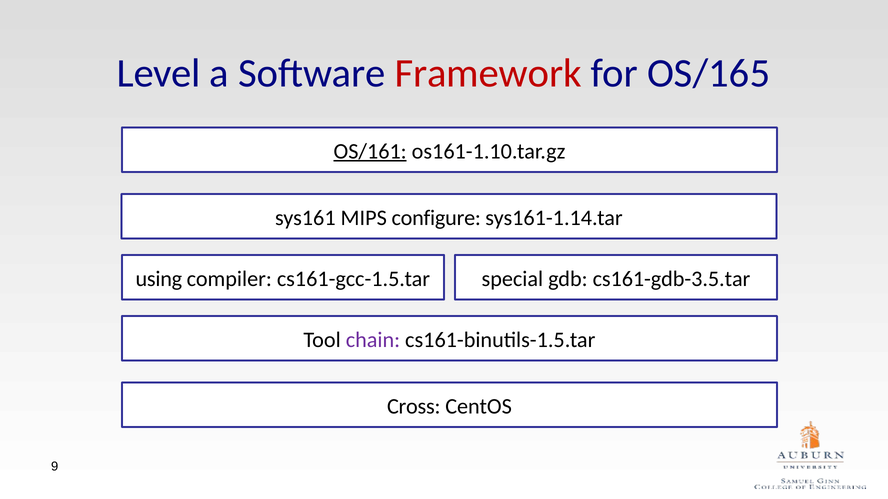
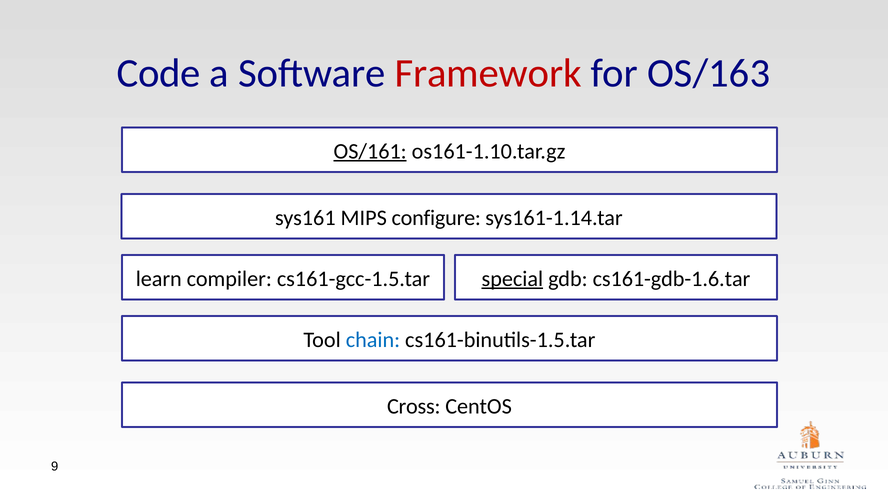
Level: Level -> Code
OS/165: OS/165 -> OS/163
using: using -> learn
special underline: none -> present
cs161-gdb-3.5.tar: cs161-gdb-3.5.tar -> cs161-gdb-1.6.tar
chain colour: purple -> blue
